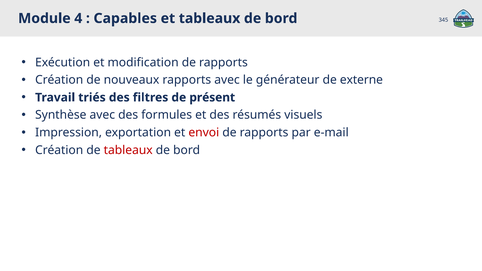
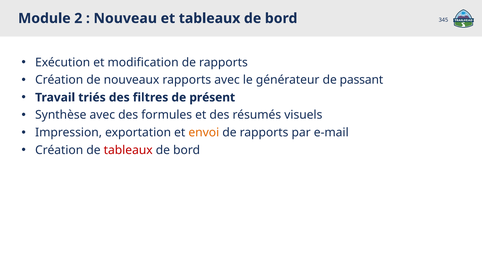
4: 4 -> 2
Capables: Capables -> Nouveau
externe: externe -> passant
envoi colour: red -> orange
